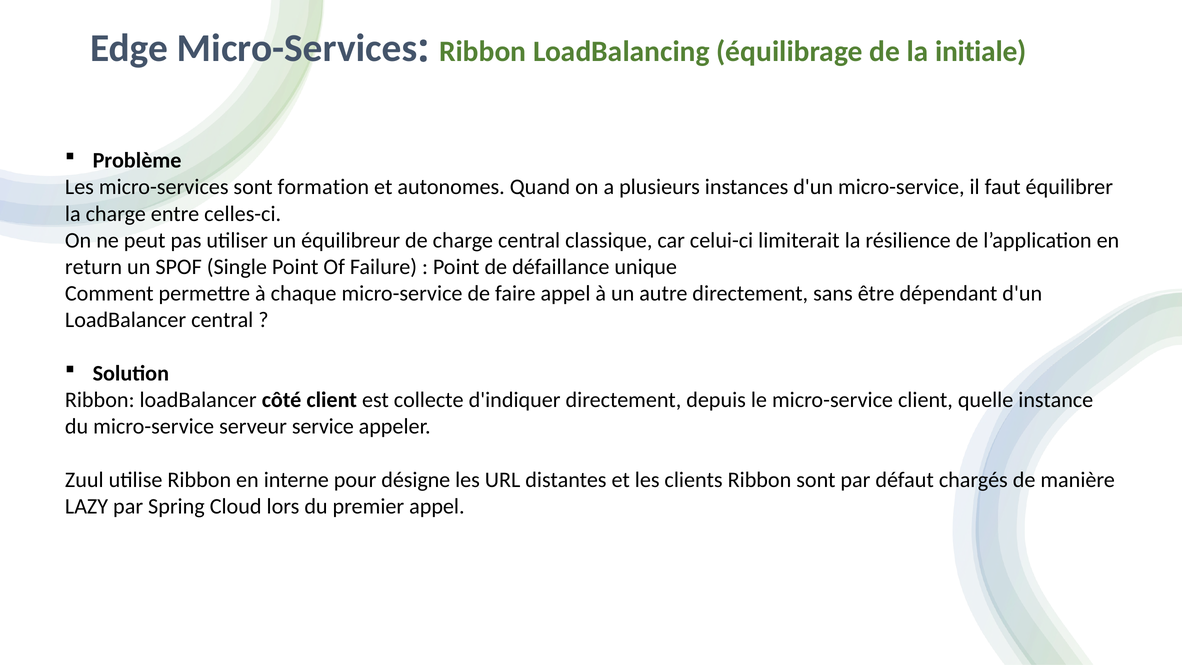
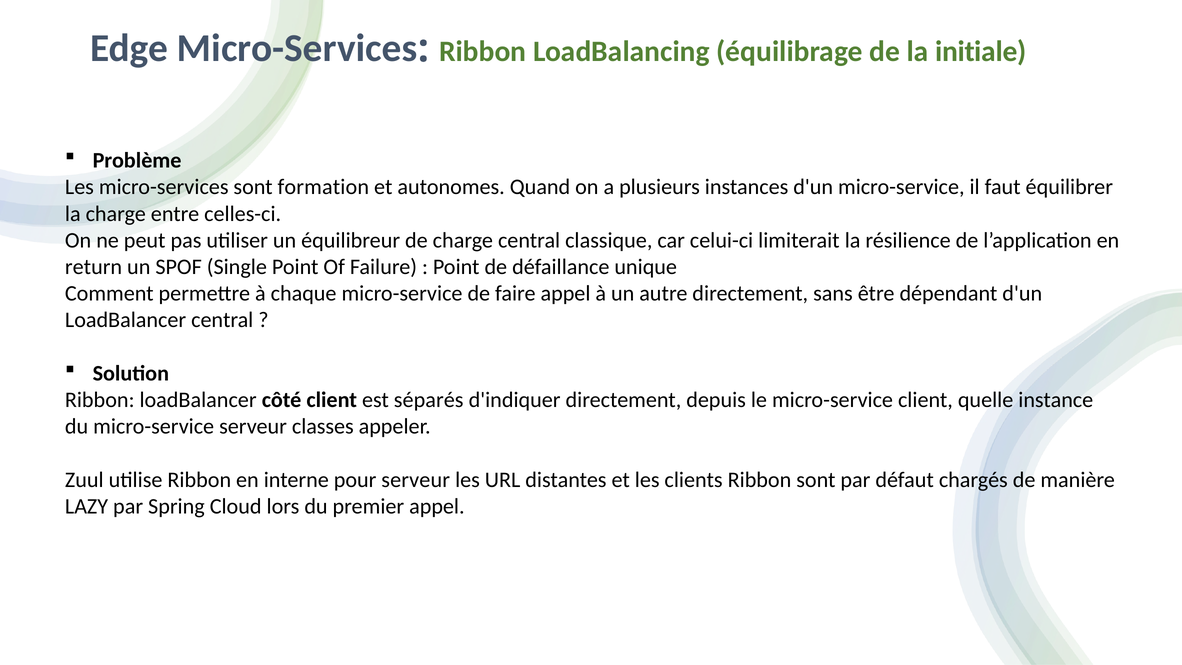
collecte: collecte -> séparés
service: service -> classes
pour désigne: désigne -> serveur
